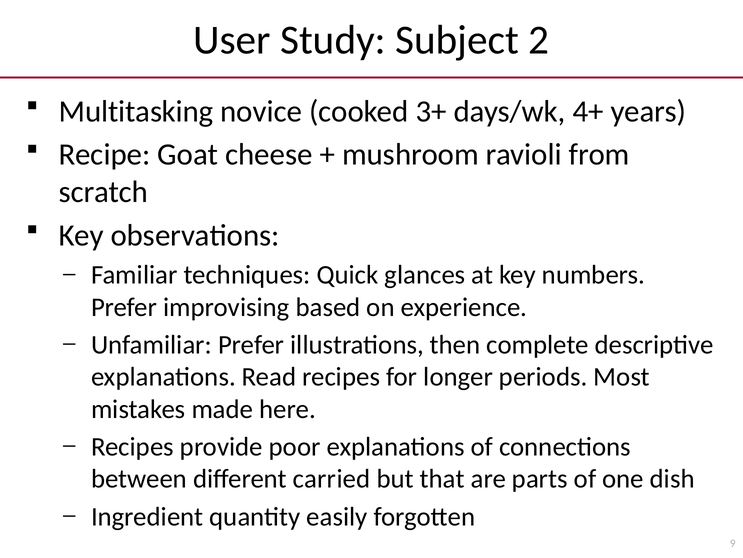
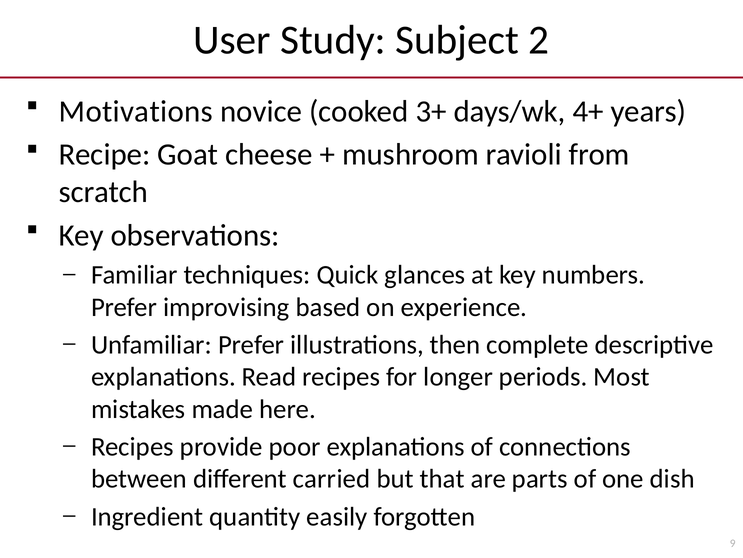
Multitasking: Multitasking -> Motivations
